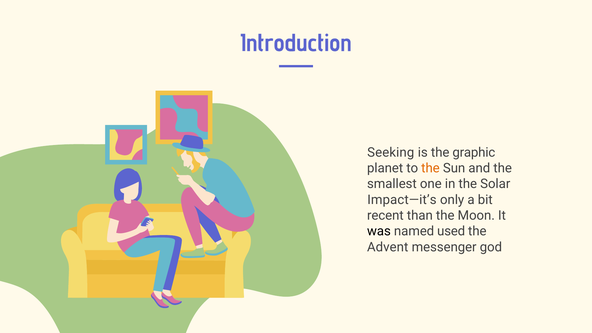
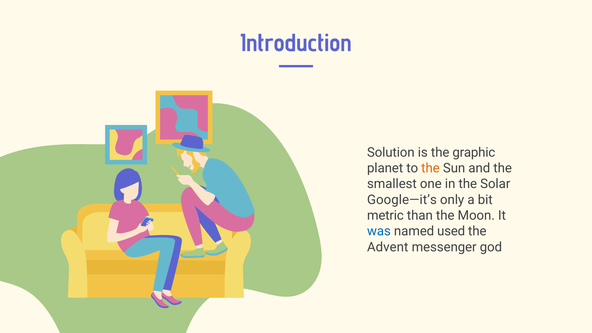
Seeking: Seeking -> Solution
Impact—it’s: Impact—it’s -> Google—it’s
recent: recent -> metric
was colour: black -> blue
